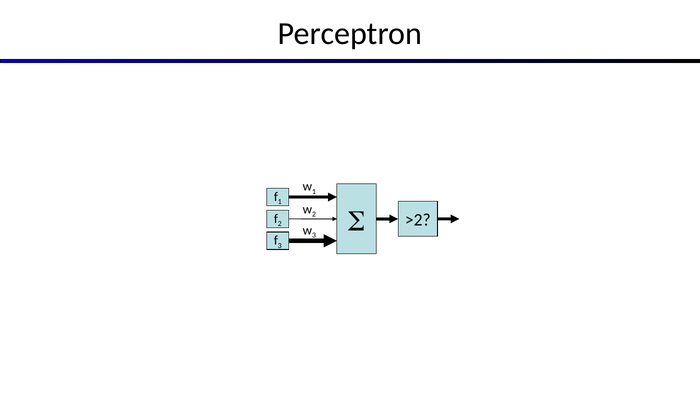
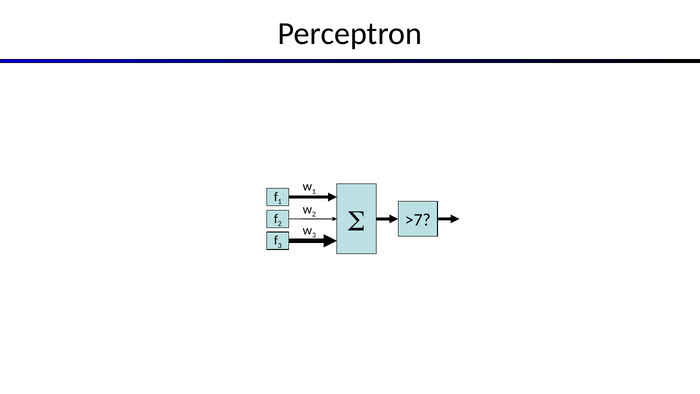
>2: >2 -> >7
